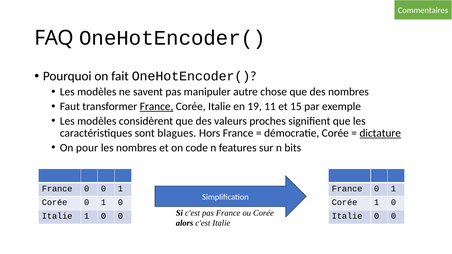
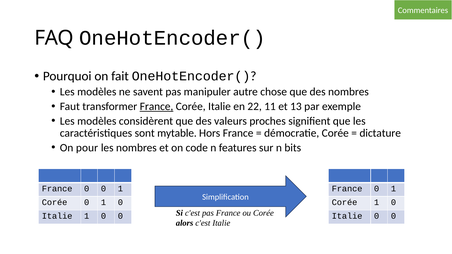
19: 19 -> 22
15: 15 -> 13
blagues: blagues -> mytable
dictature underline: present -> none
